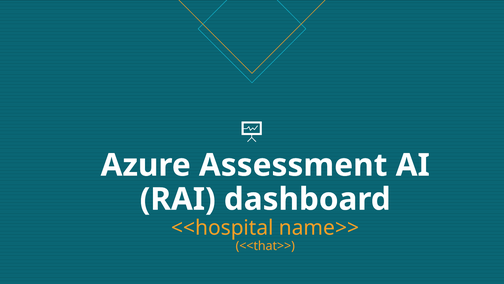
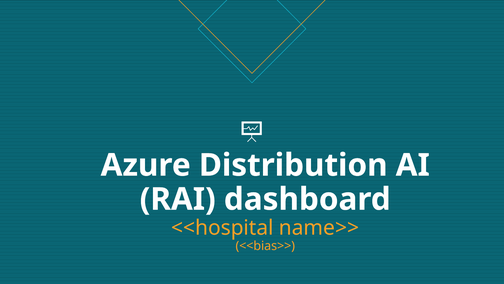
Assessment: Assessment -> Distribution
<<that>>: <<that>> -> <<bias>>
